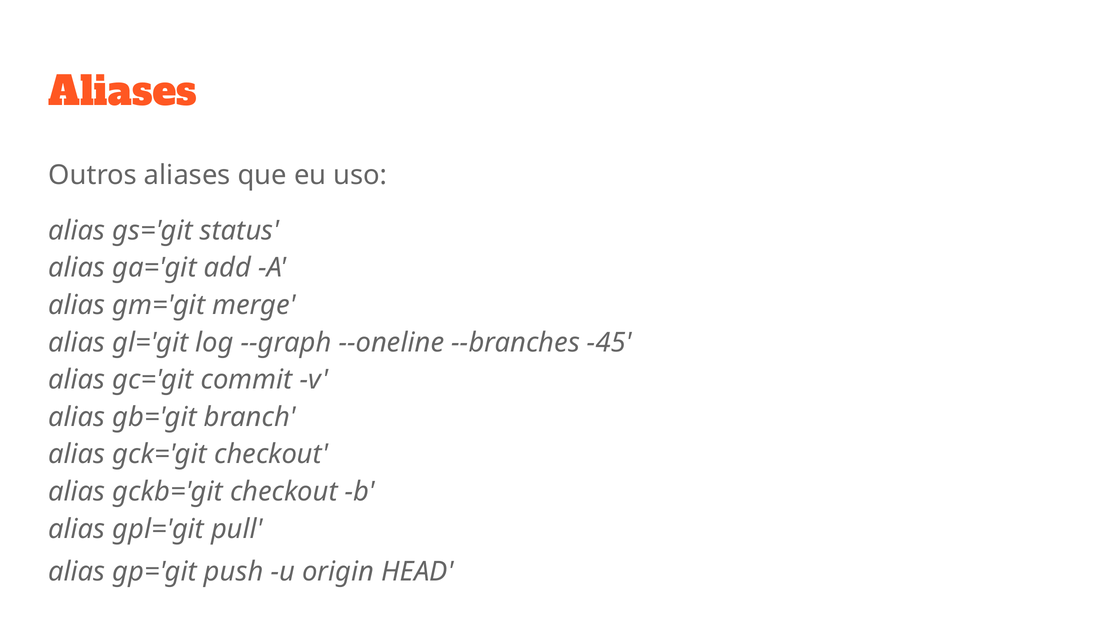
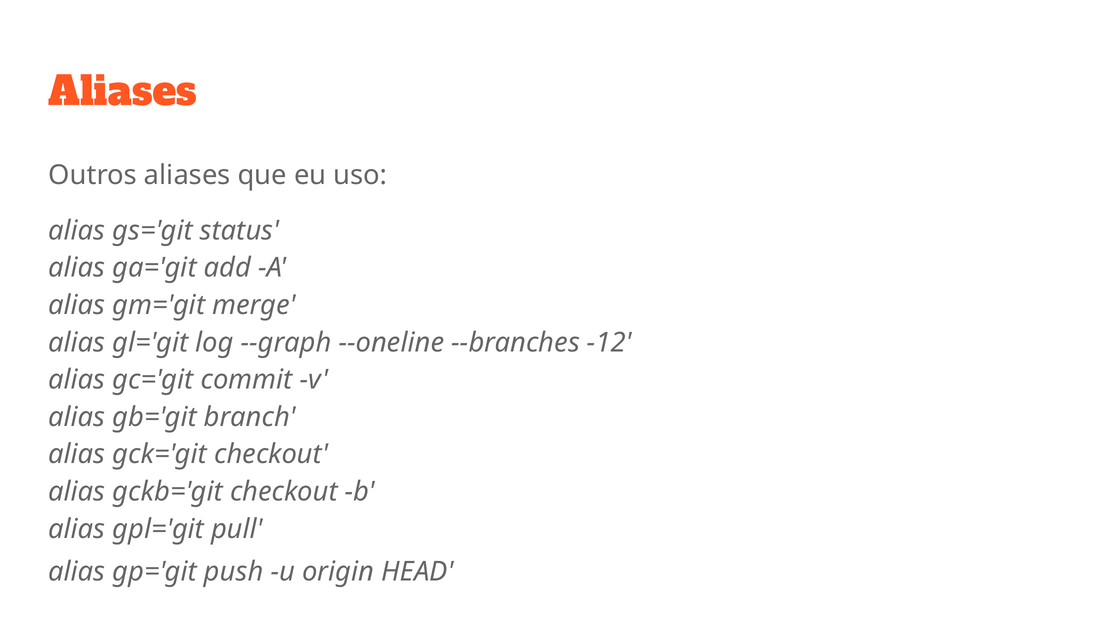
-45: -45 -> -12
